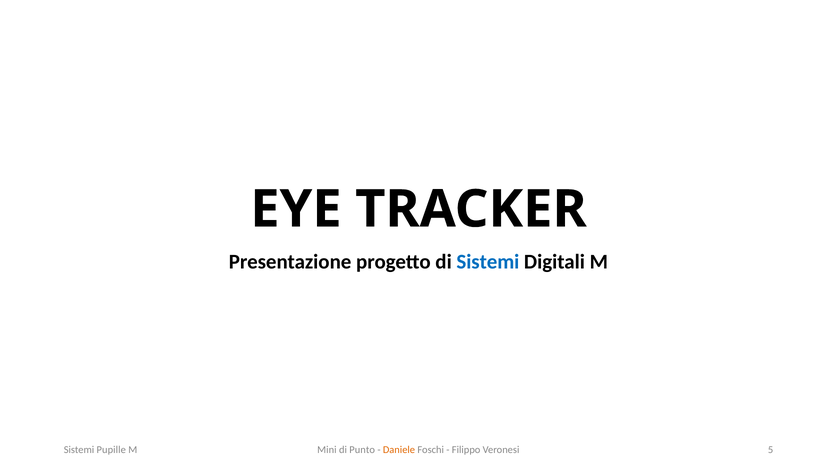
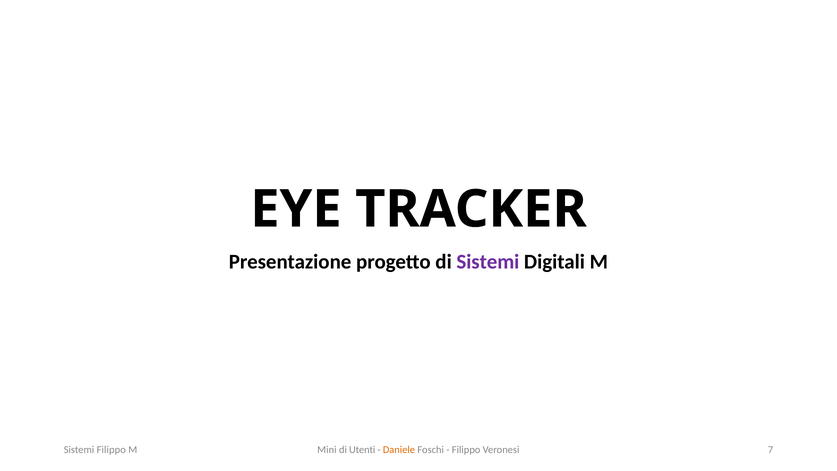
Sistemi at (488, 262) colour: blue -> purple
Punto: Punto -> Utenti
5: 5 -> 7
Sistemi Pupille: Pupille -> Filippo
